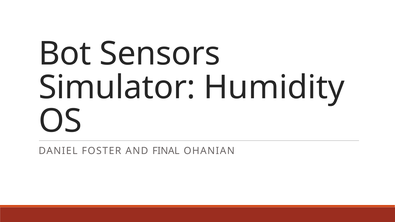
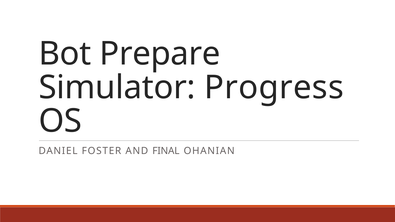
Sensors: Sensors -> Prepare
Humidity: Humidity -> Progress
